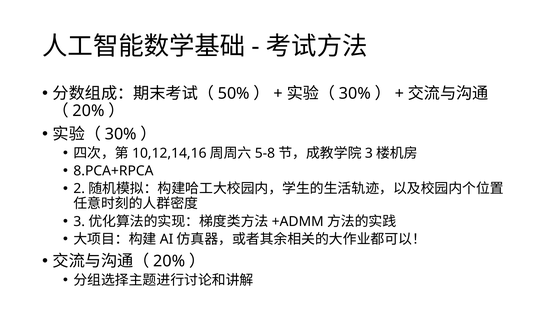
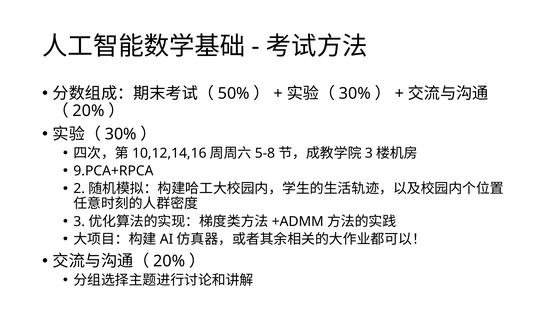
8.PCA+RPCA: 8.PCA+RPCA -> 9.PCA+RPCA
